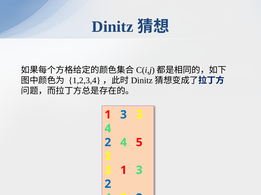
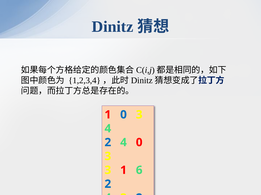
3 at (124, 115): 3 -> 0
4 5: 5 -> 0
3 1 3: 3 -> 6
